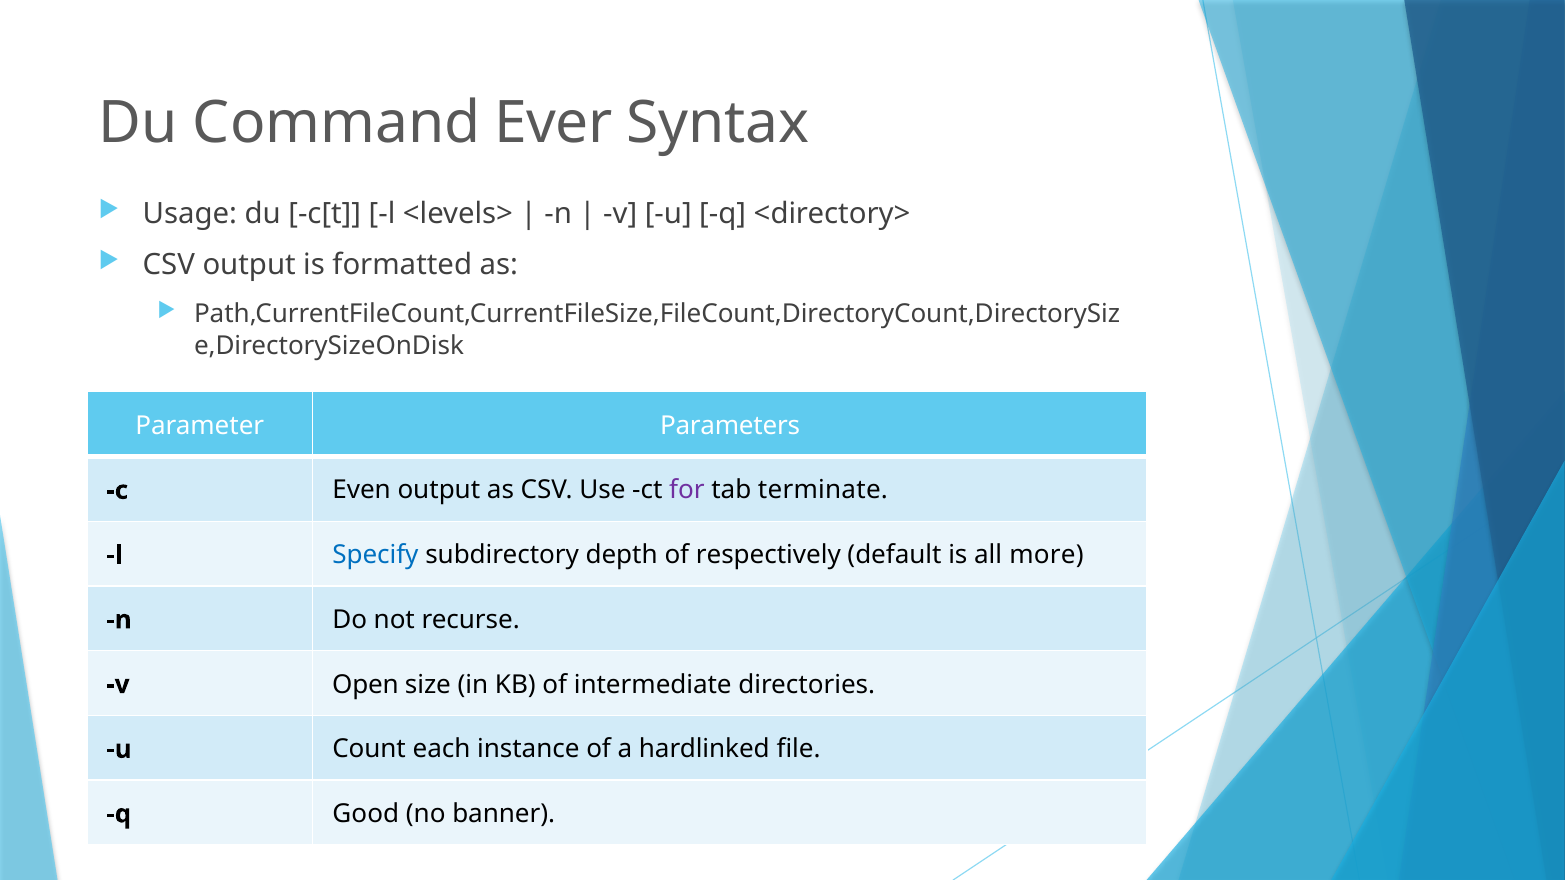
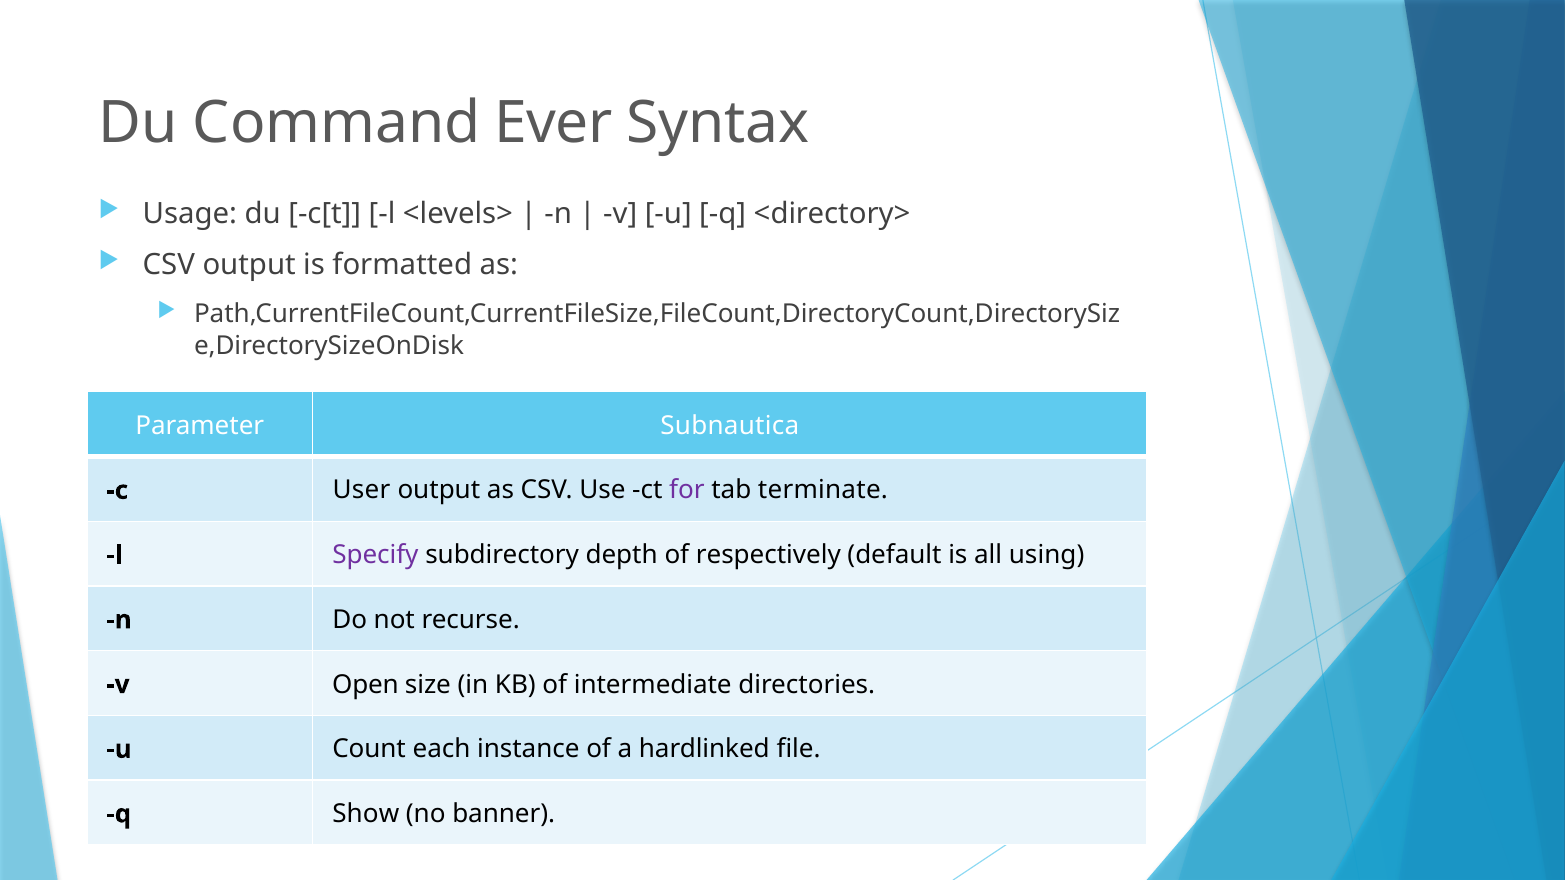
Parameters: Parameters -> Subnautica
Even: Even -> User
Specify colour: blue -> purple
more: more -> using
Good: Good -> Show
